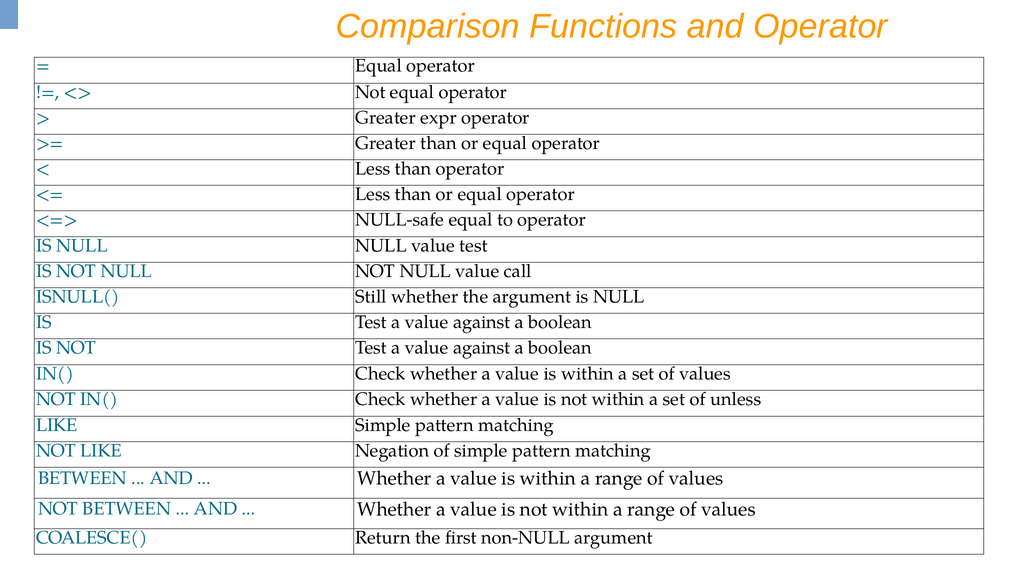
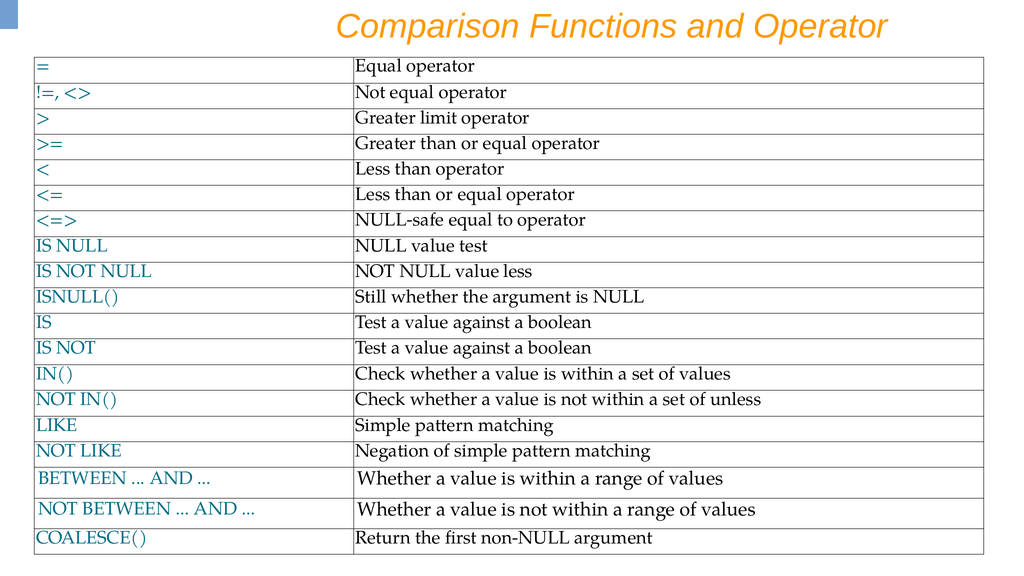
expr: expr -> limit
value call: call -> less
